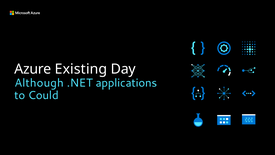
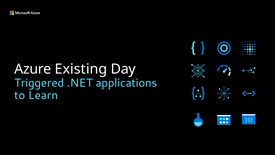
Although: Although -> Triggered
Could: Could -> Learn
